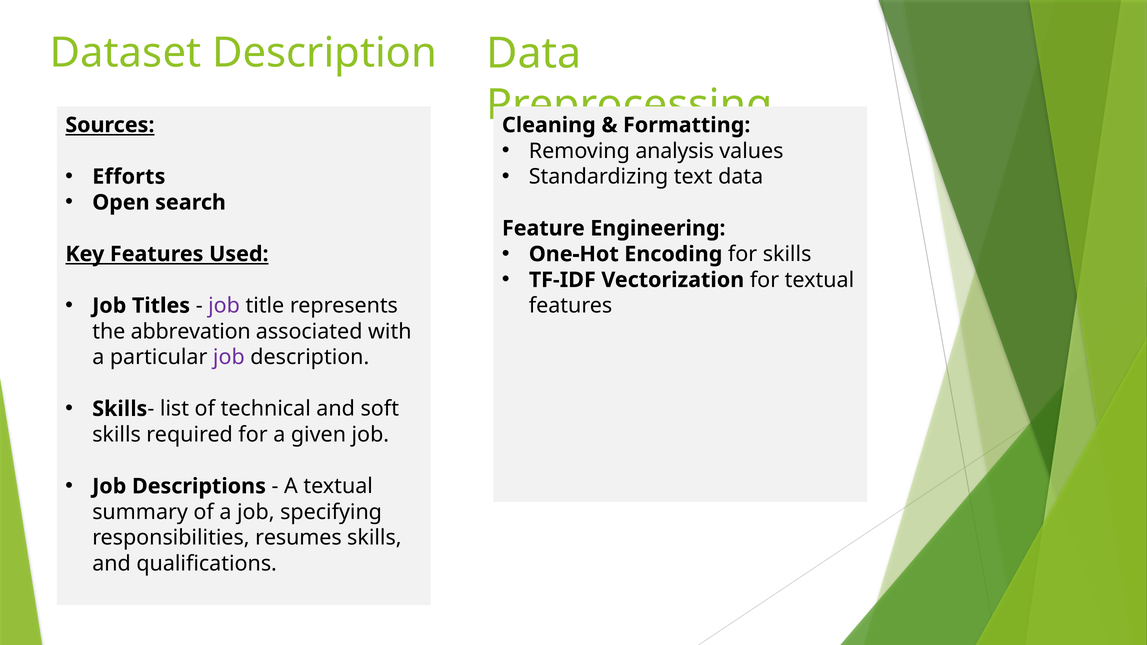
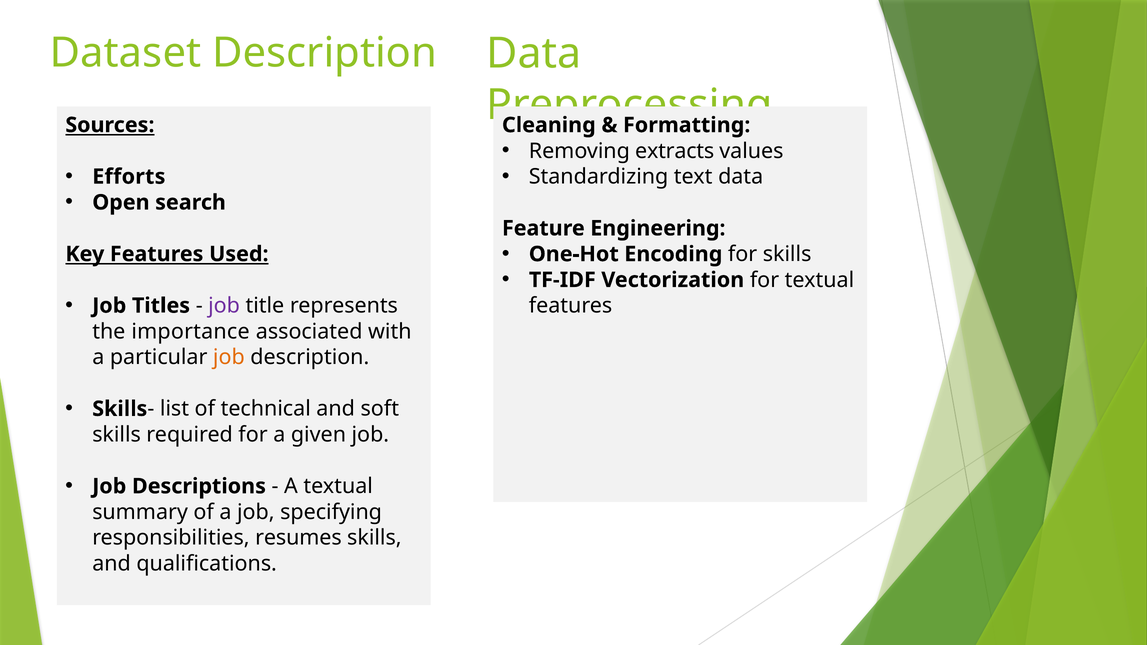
analysis: analysis -> extracts
abbrevation: abbrevation -> importance
job at (229, 357) colour: purple -> orange
